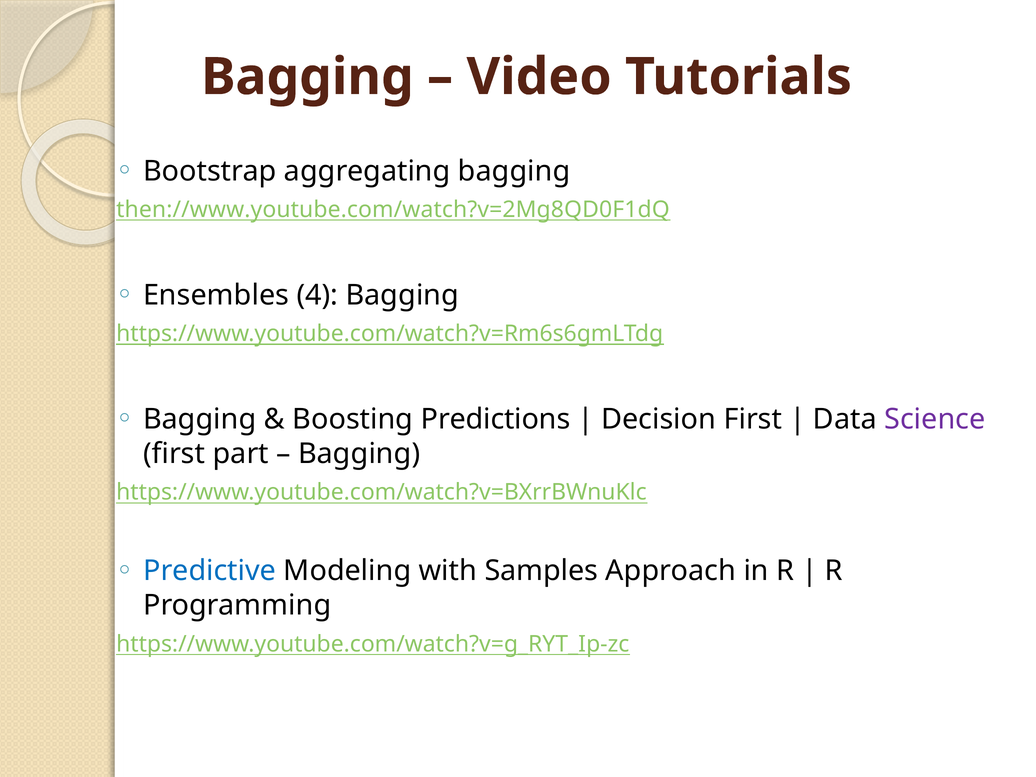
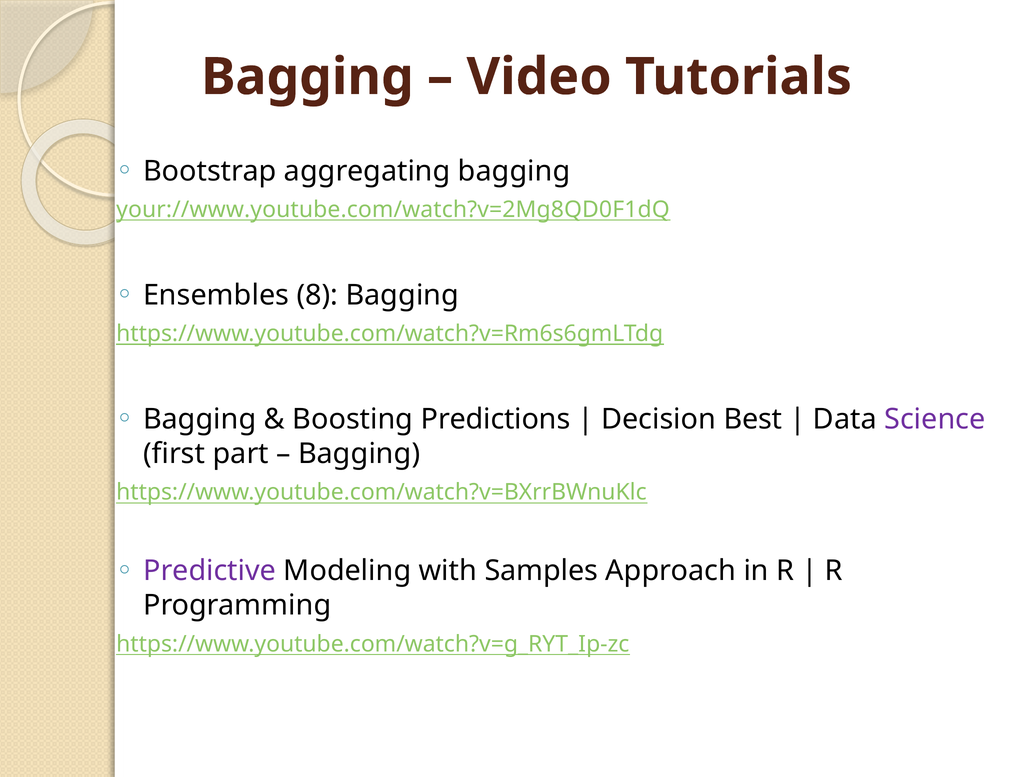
then://www.youtube.com/watch?v=2Mg8QD0F1dQ: then://www.youtube.com/watch?v=2Mg8QD0F1dQ -> your://www.youtube.com/watch?v=2Mg8QD0F1dQ
4: 4 -> 8
Decision First: First -> Best
Predictive colour: blue -> purple
